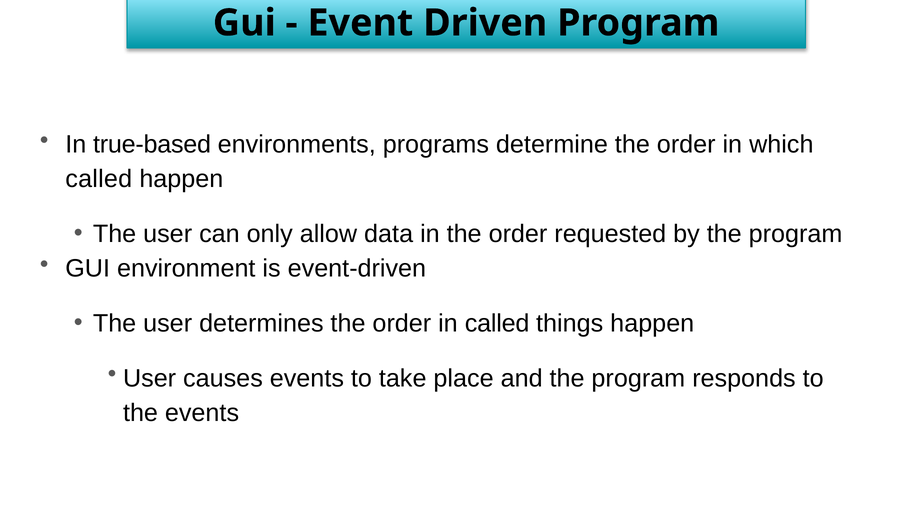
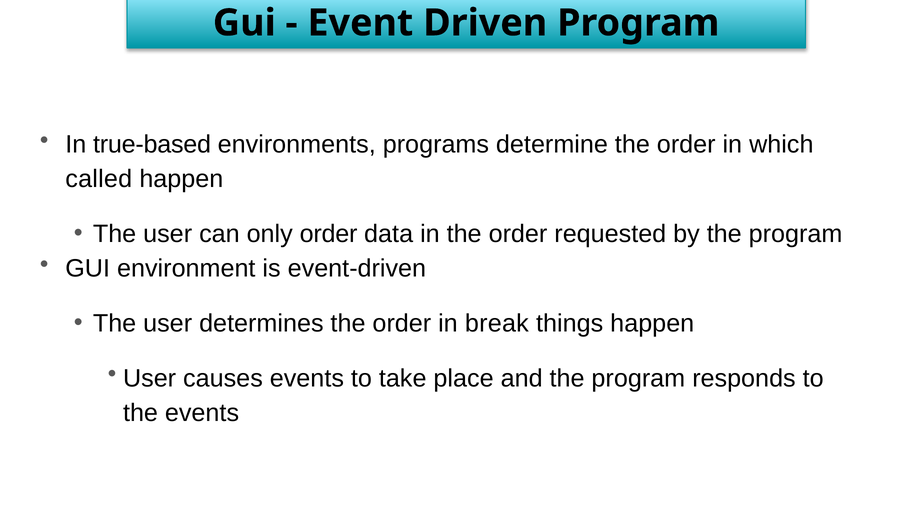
only allow: allow -> order
in called: called -> break
